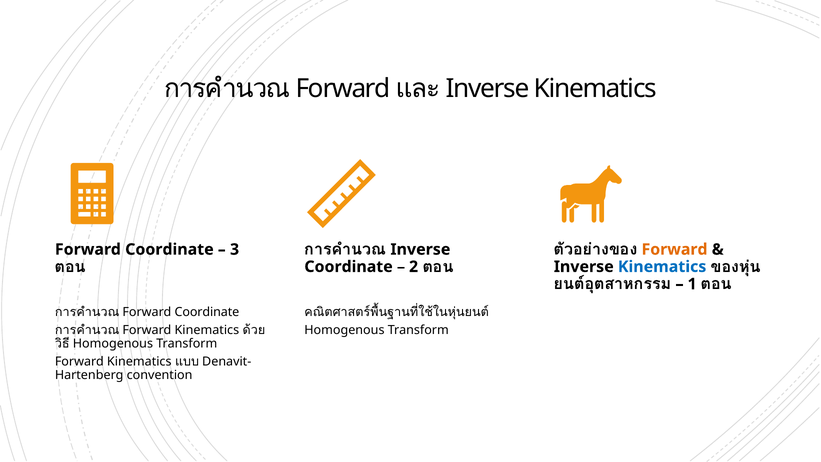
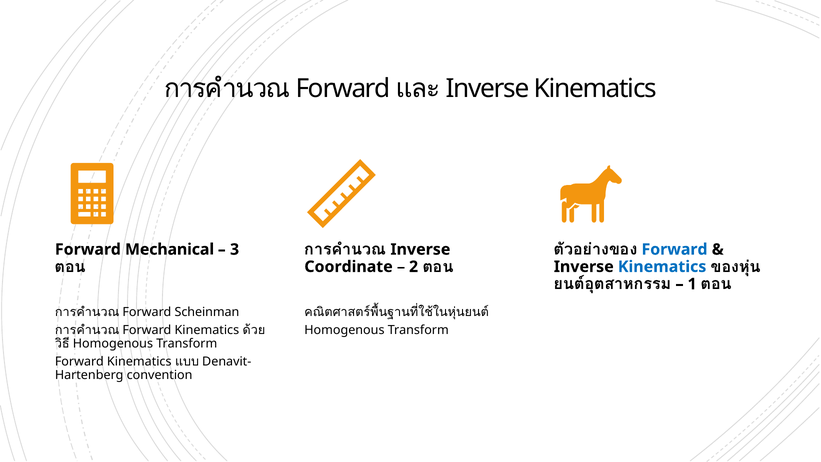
Forward at (675, 249) colour: orange -> blue
Coordinate at (169, 249): Coordinate -> Mechanical
Coordinate at (207, 312): Coordinate -> Scheinman
